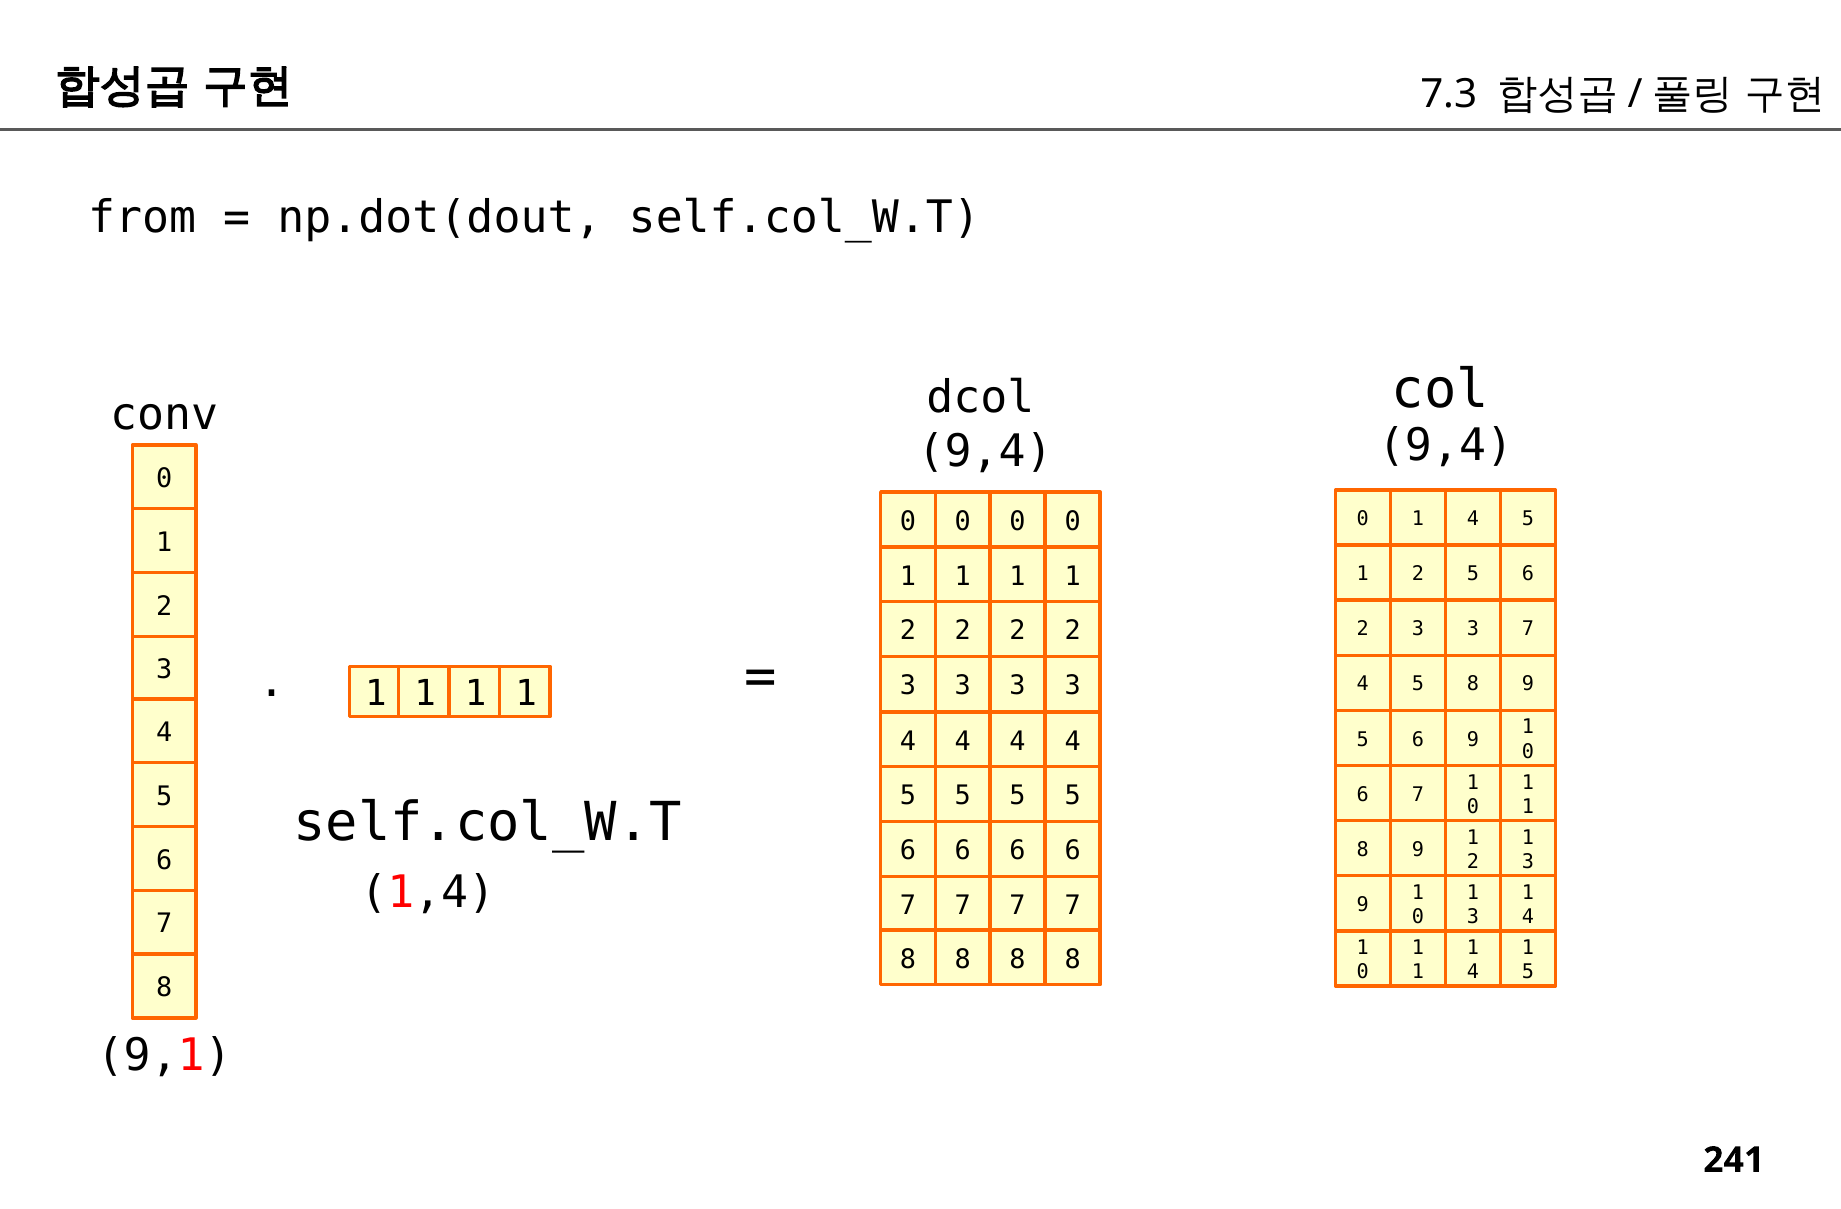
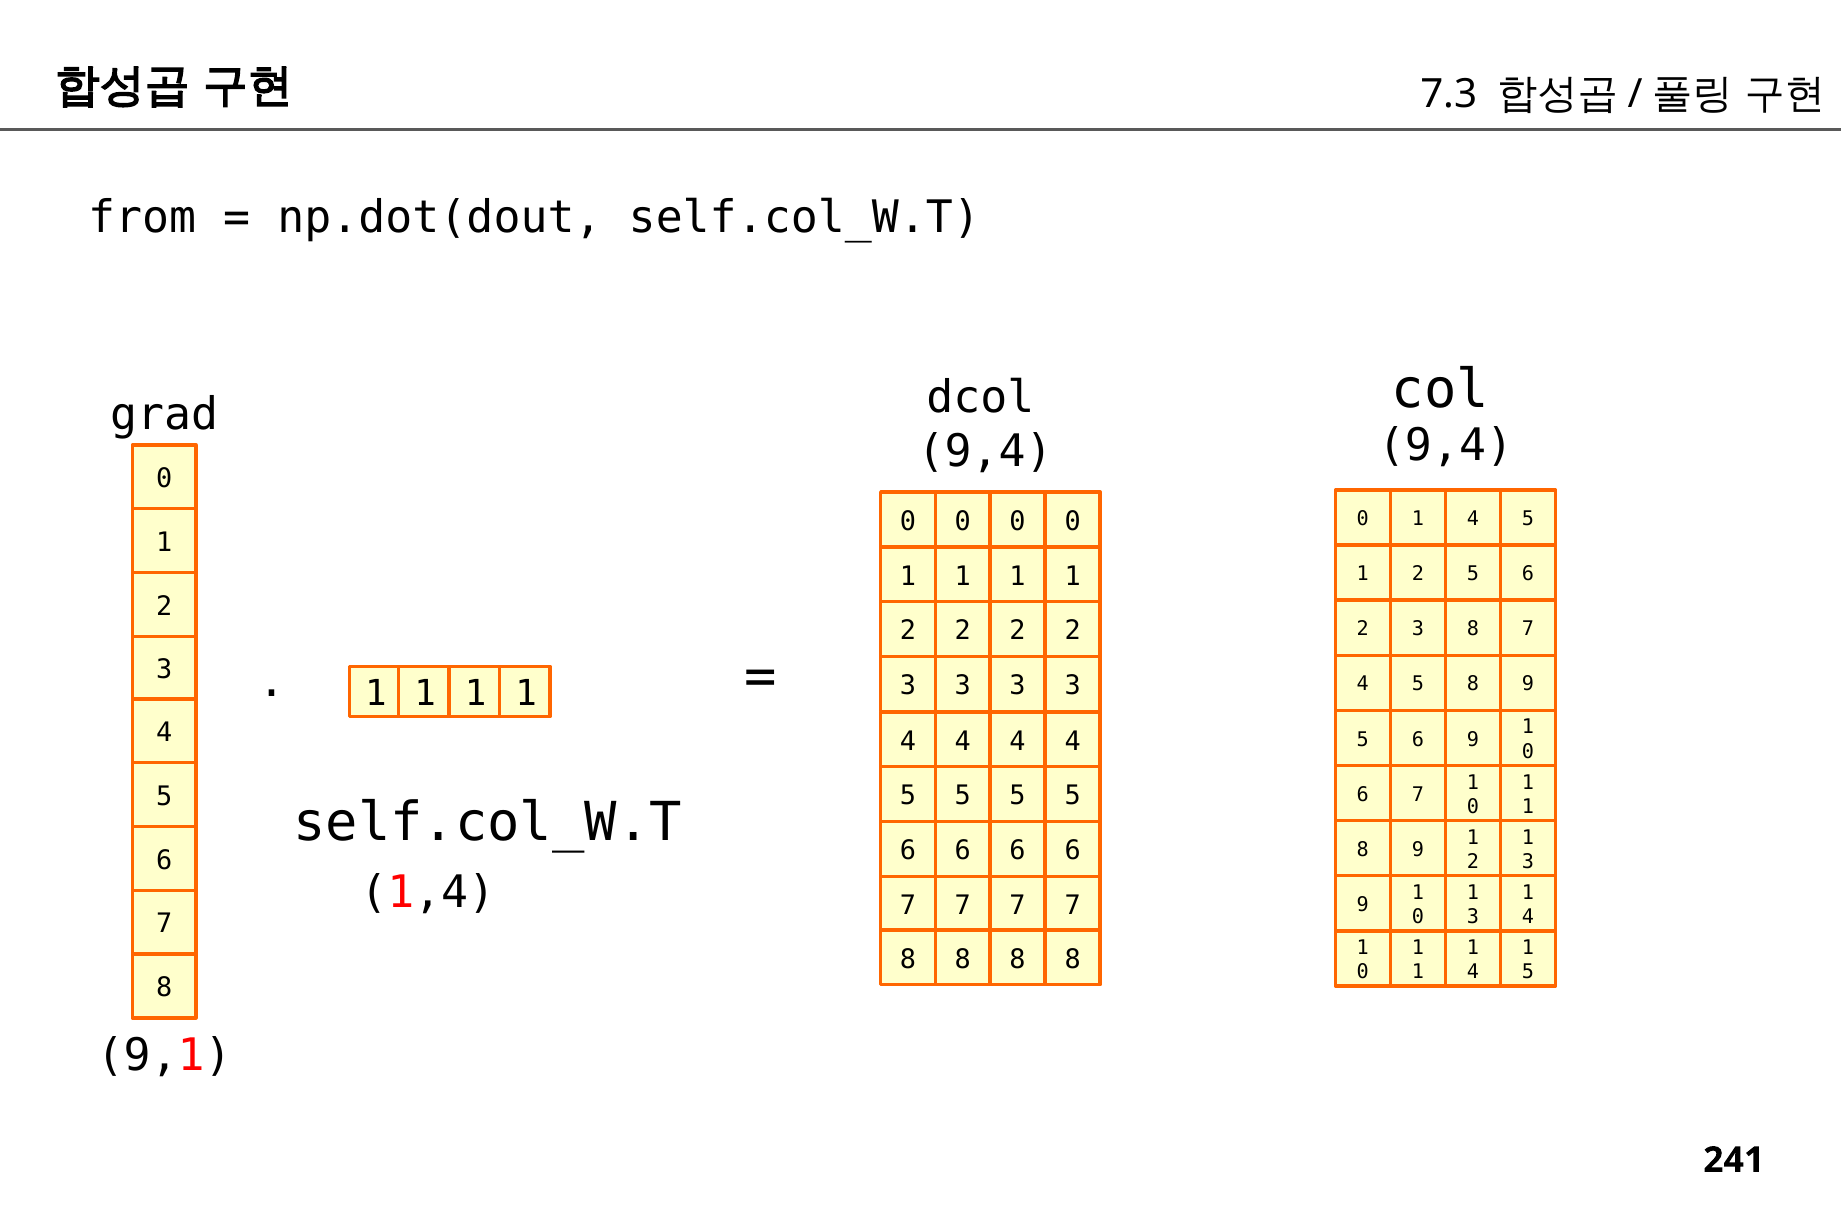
conv: conv -> grad
3 3: 3 -> 8
